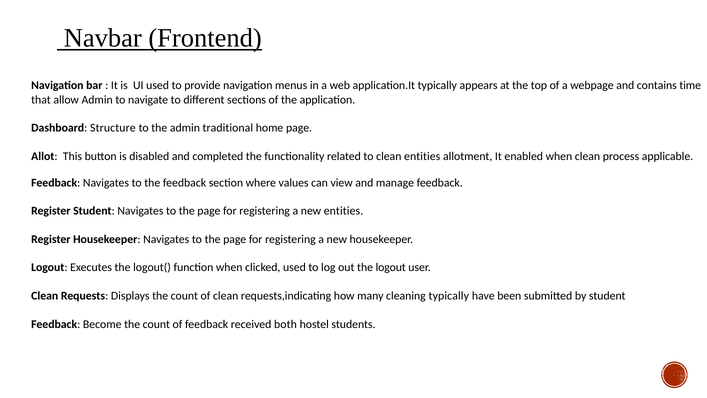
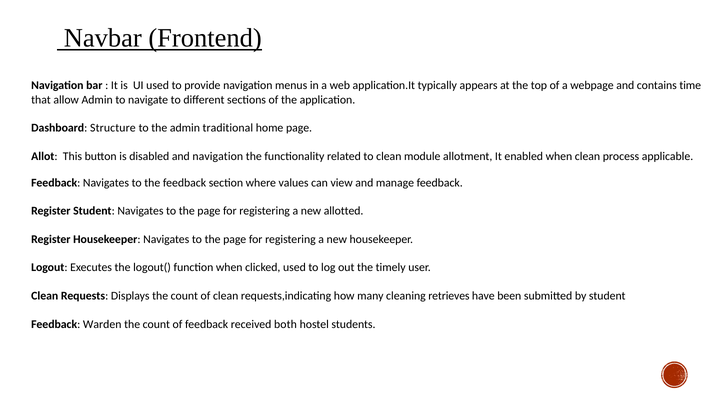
and completed: completed -> navigation
clean entities: entities -> module
new entities: entities -> allotted
the logout: logout -> timely
cleaning typically: typically -> retrieves
Become: Become -> Warden
